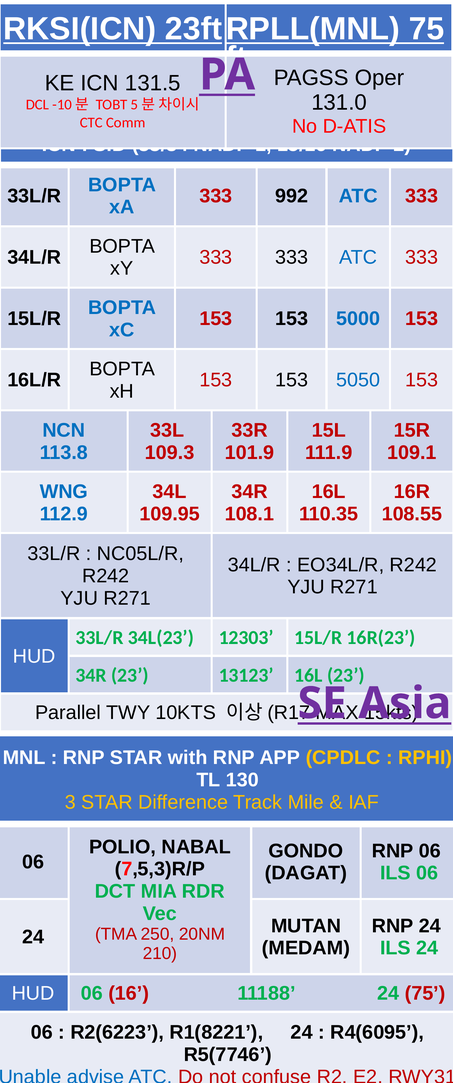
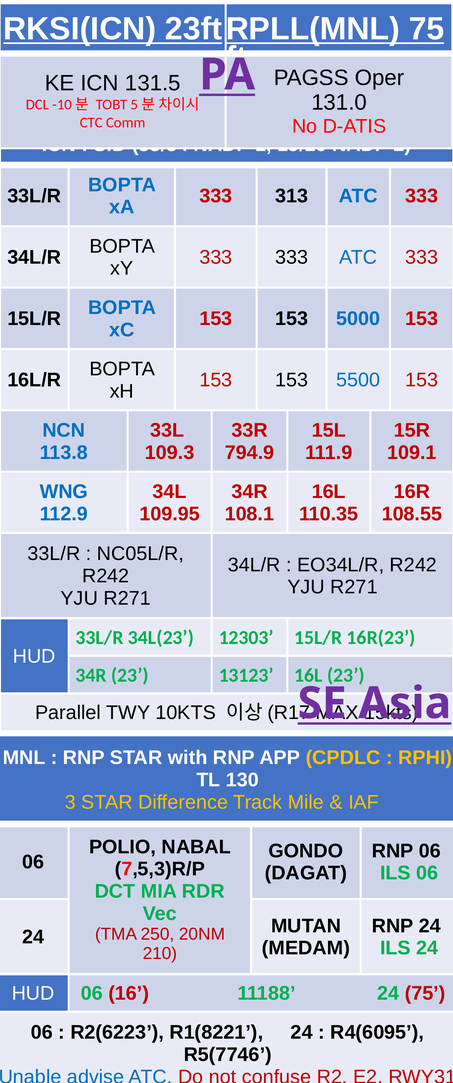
992: 992 -> 313
5050: 5050 -> 5500
101.9: 101.9 -> 794.9
